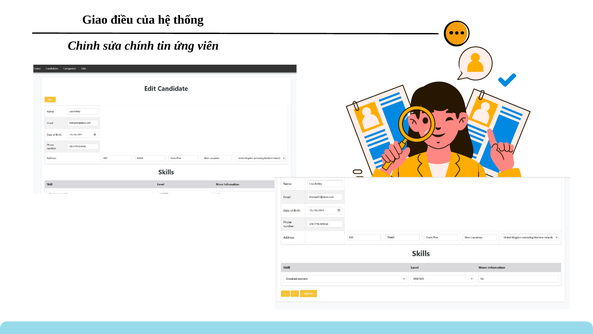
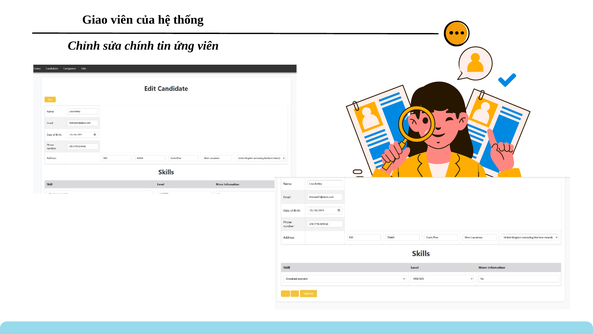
Giao điều: điều -> viên
